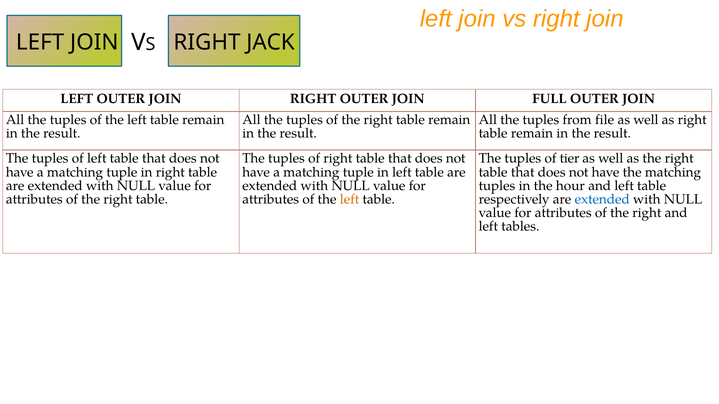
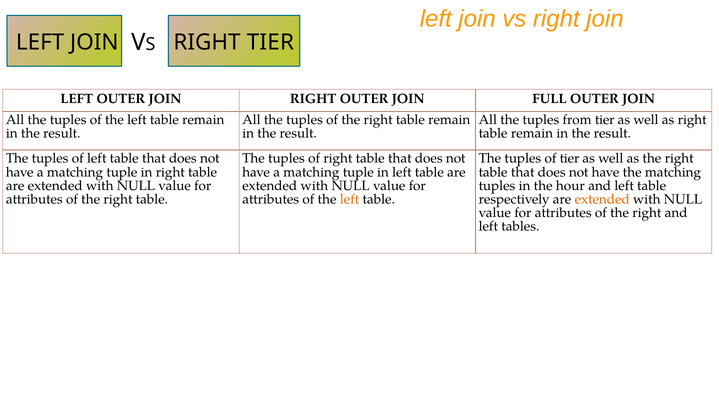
RIGHT JACK: JACK -> TIER
from file: file -> tier
extended at (602, 199) colour: blue -> orange
